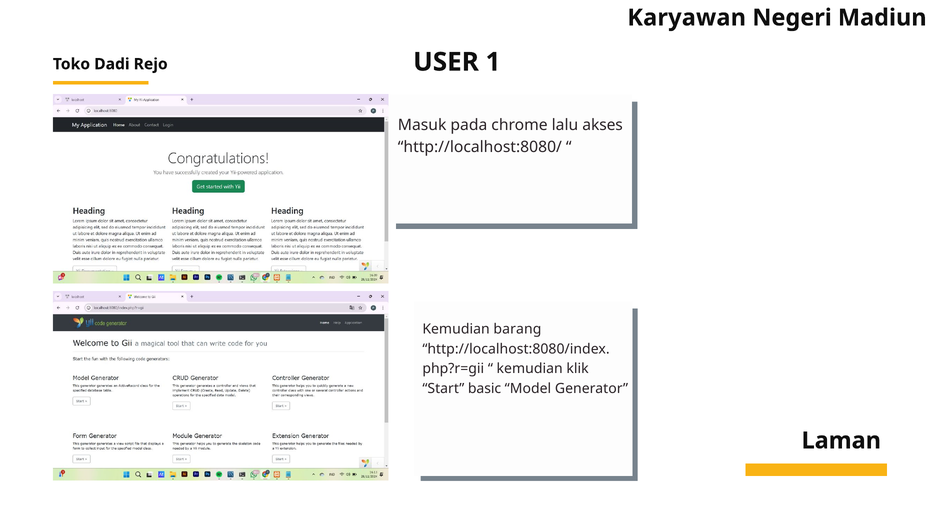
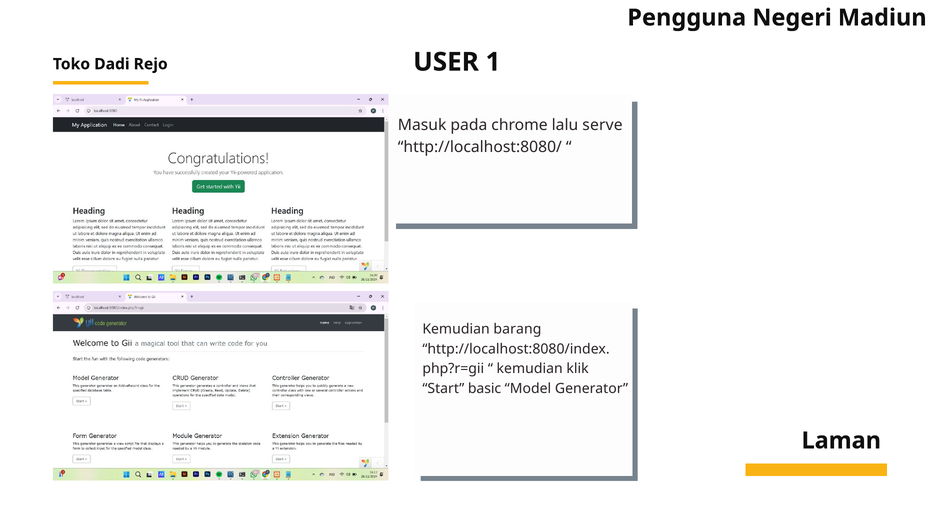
Karyawan: Karyawan -> Pengguna
akses: akses -> serve
